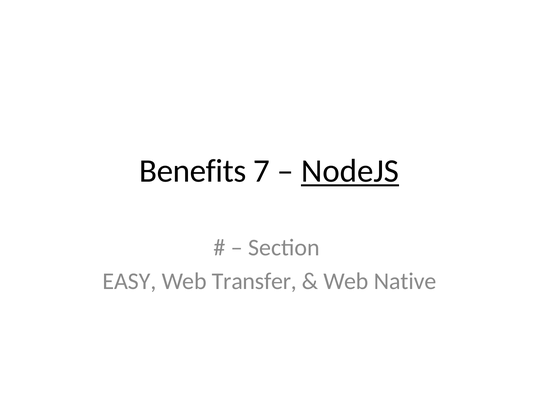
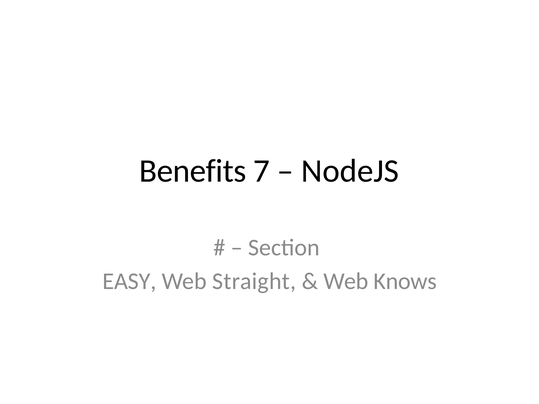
NodeJS underline: present -> none
Transfer: Transfer -> Straight
Native: Native -> Knows
